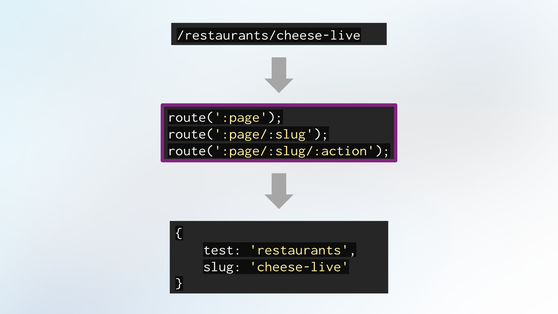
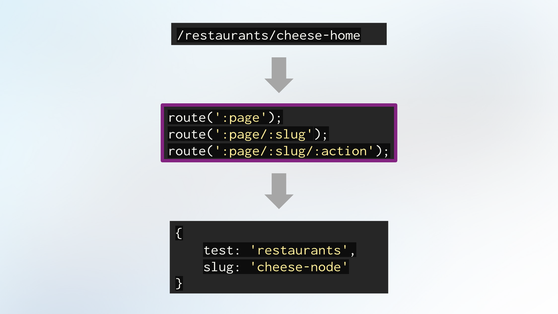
/restaurants/cheese-live: /restaurants/cheese-live -> /restaurants/cheese-home
cheese-live: cheese-live -> cheese-node
